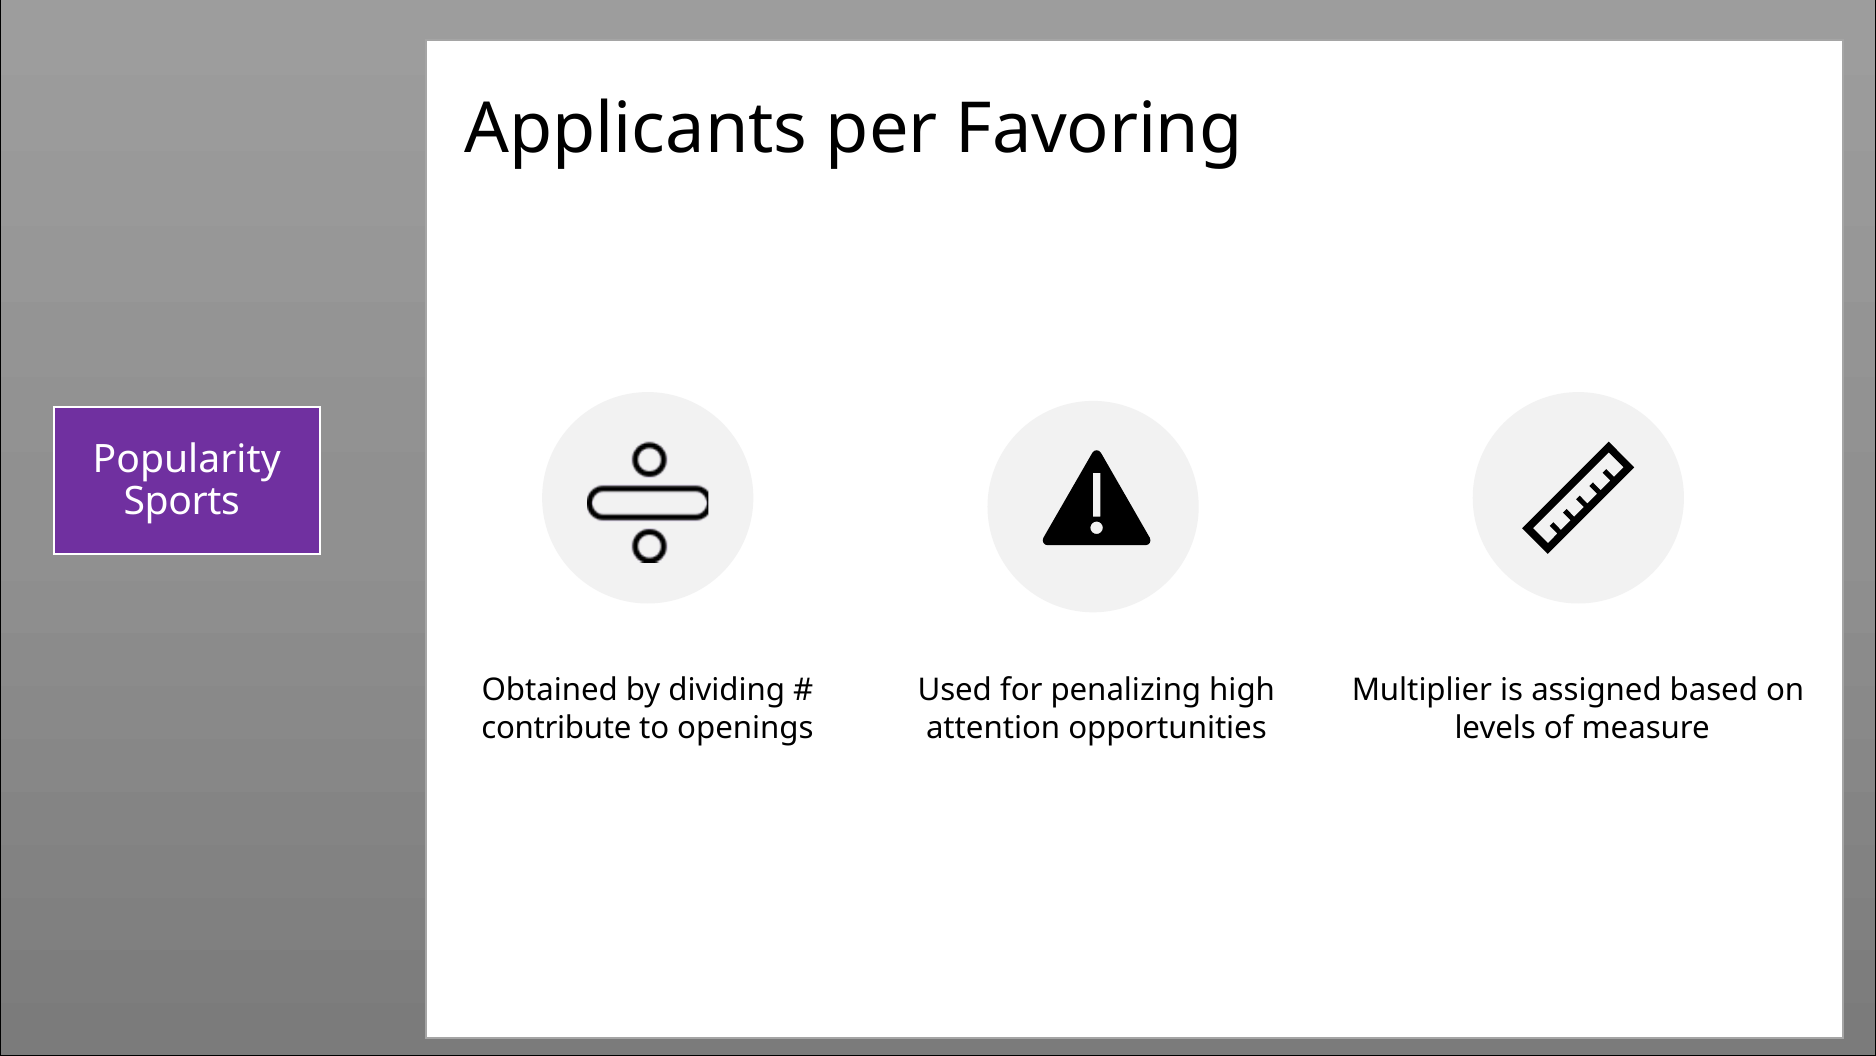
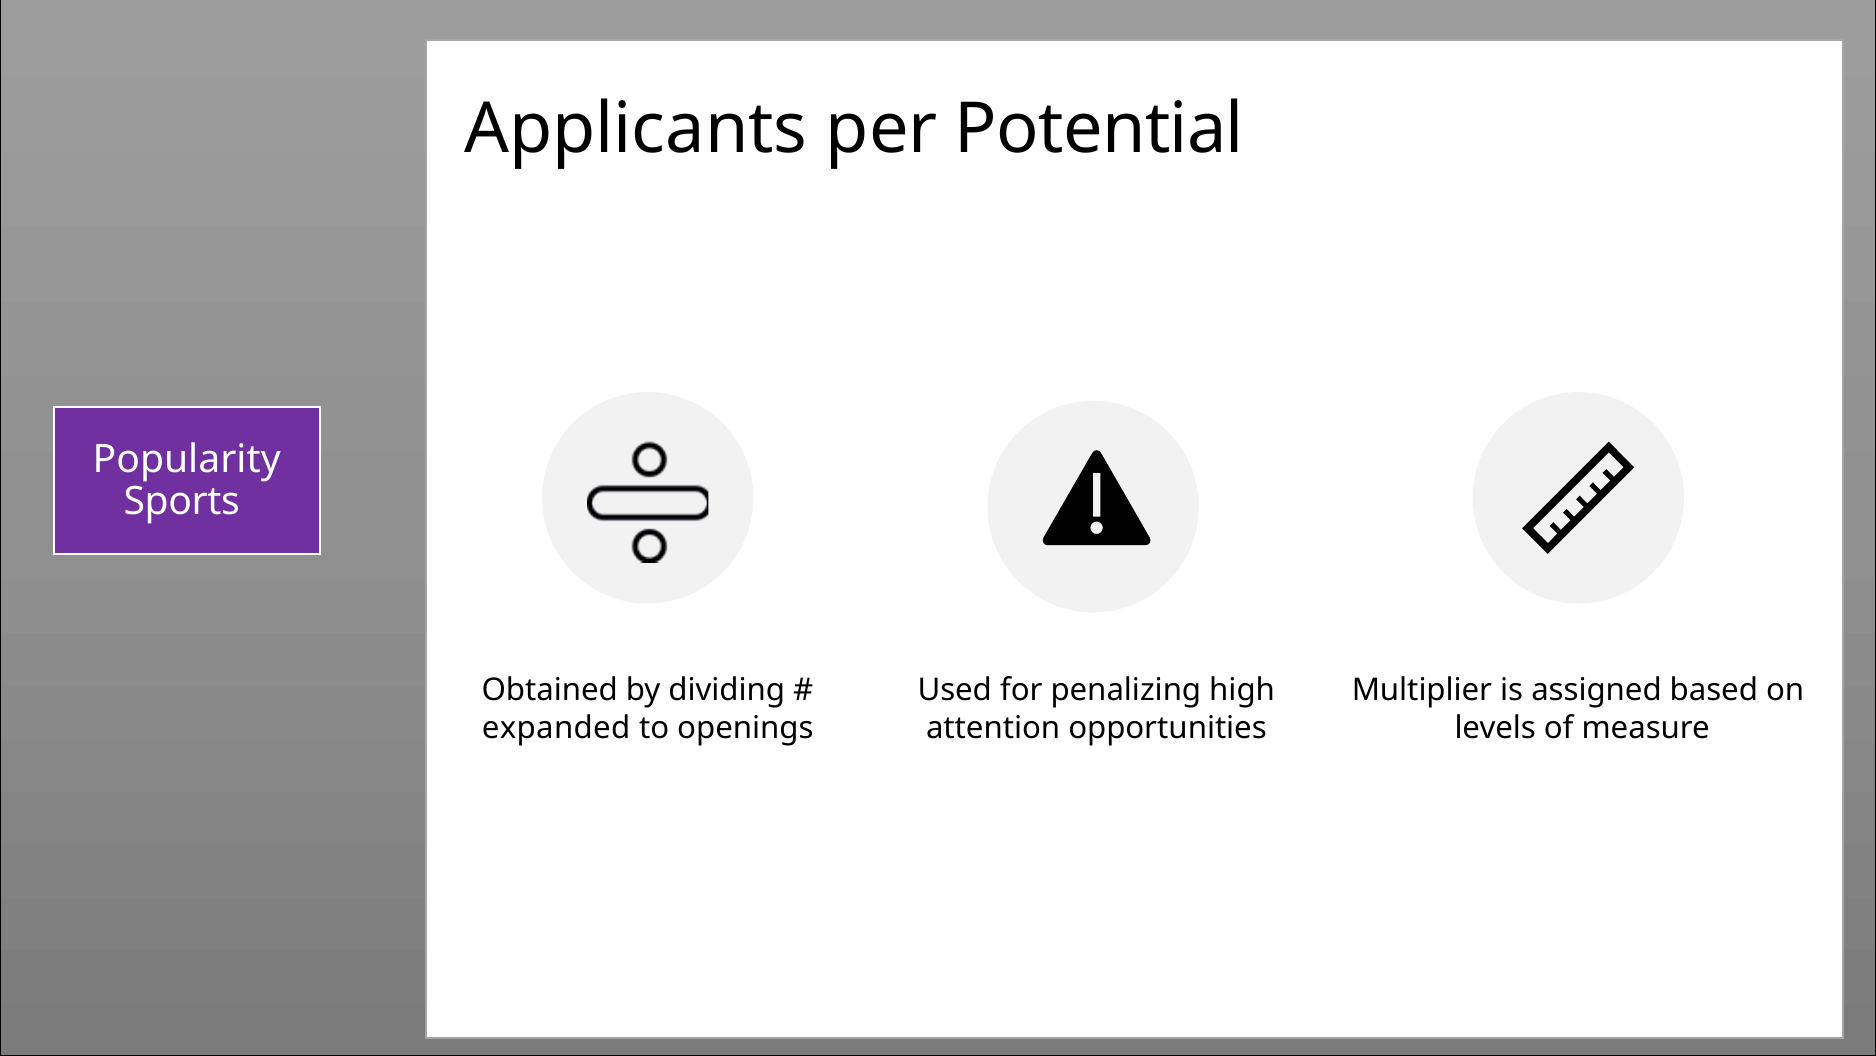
Favoring: Favoring -> Potential
contribute: contribute -> expanded
